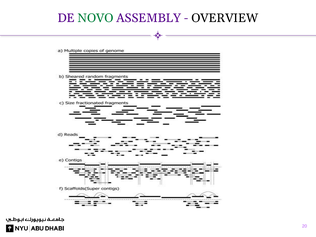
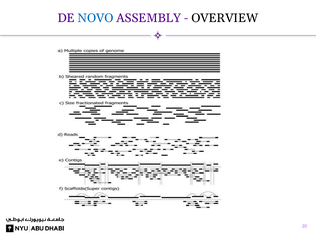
NOVO colour: green -> blue
